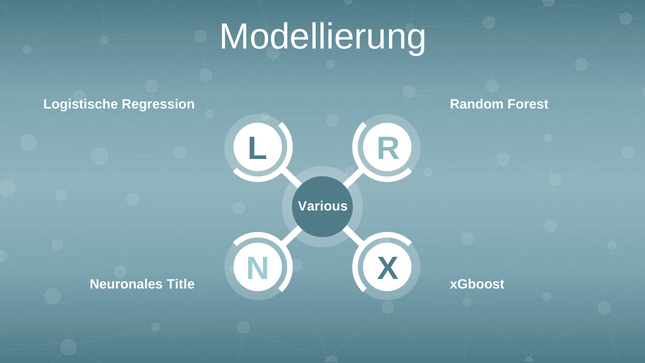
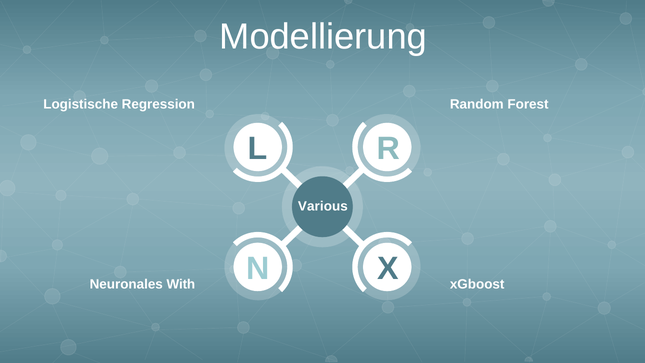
Title: Title -> With
